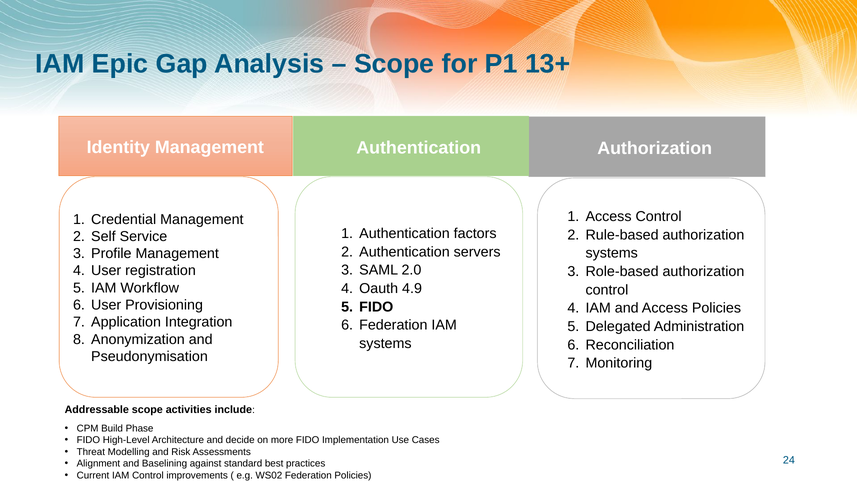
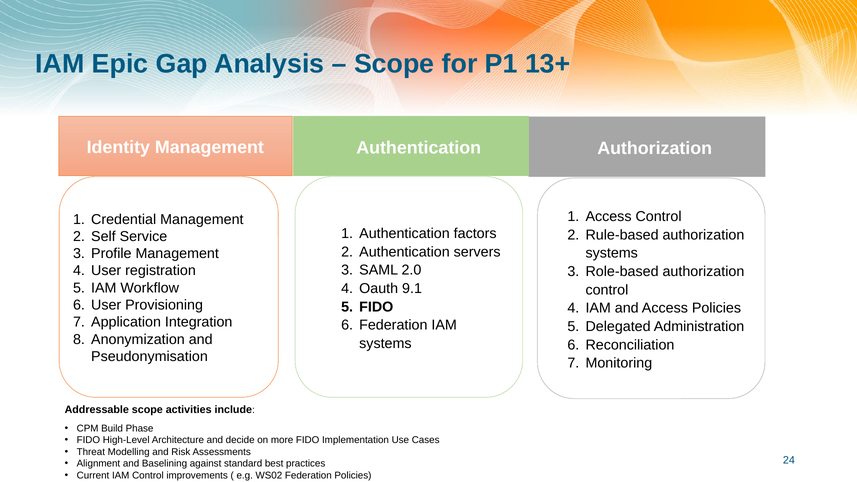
4.9: 4.9 -> 9.1
